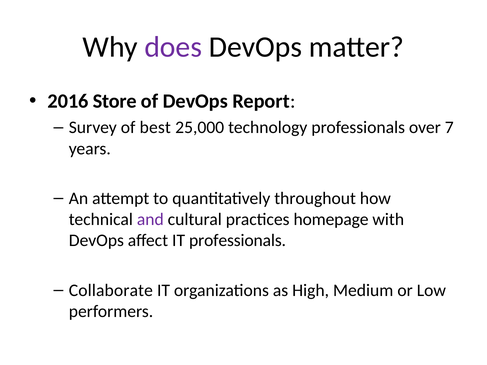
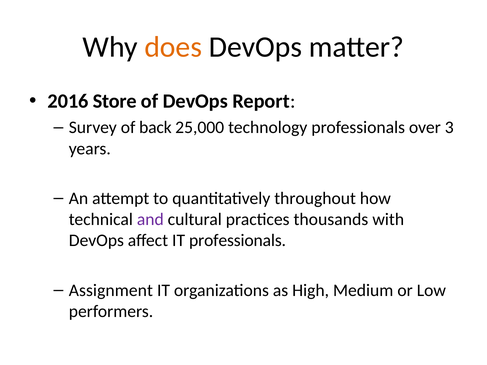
does colour: purple -> orange
best: best -> back
7: 7 -> 3
homepage: homepage -> thousands
Collaborate: Collaborate -> Assignment
